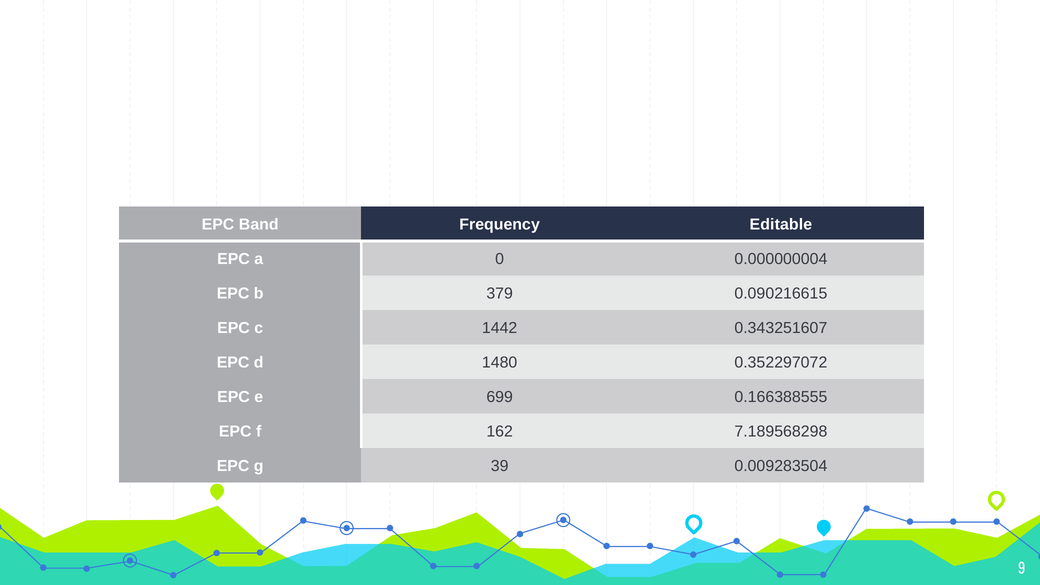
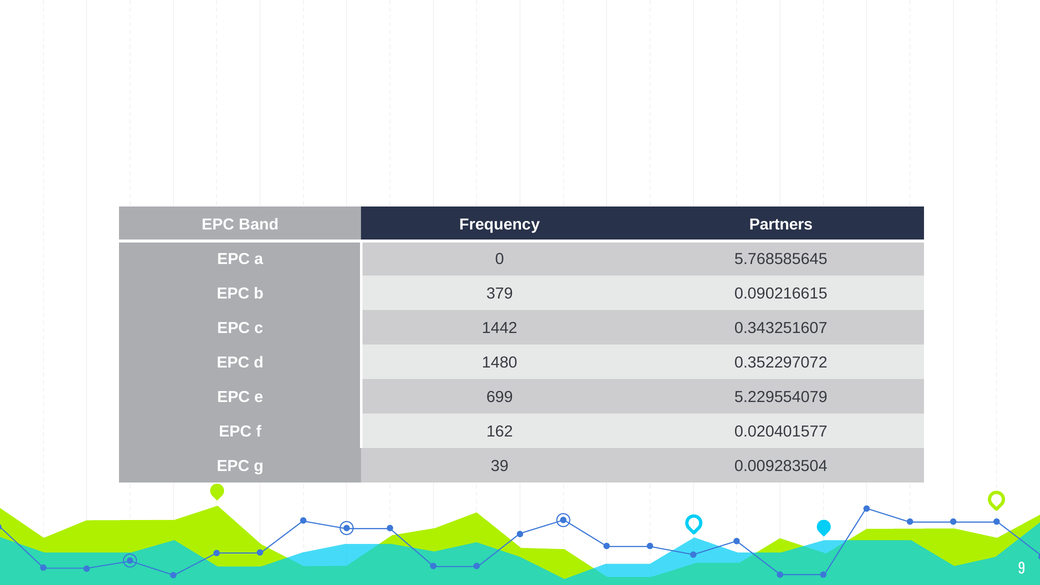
Editable: Editable -> Partners
0.000000004: 0.000000004 -> 5.768585645
0.166388555: 0.166388555 -> 5.229554079
7.189568298: 7.189568298 -> 0.020401577
